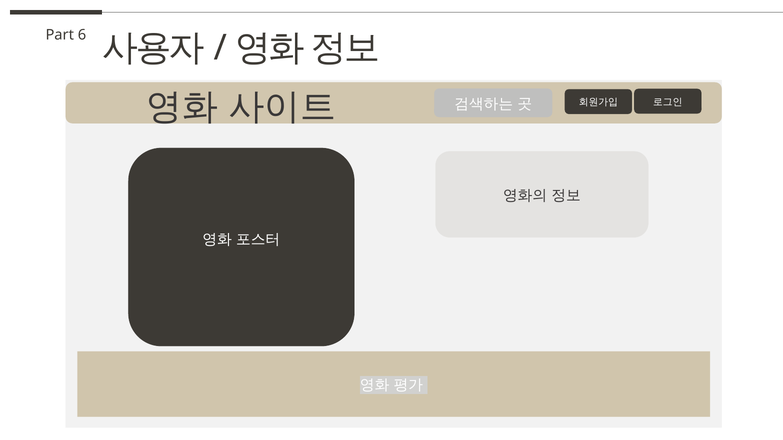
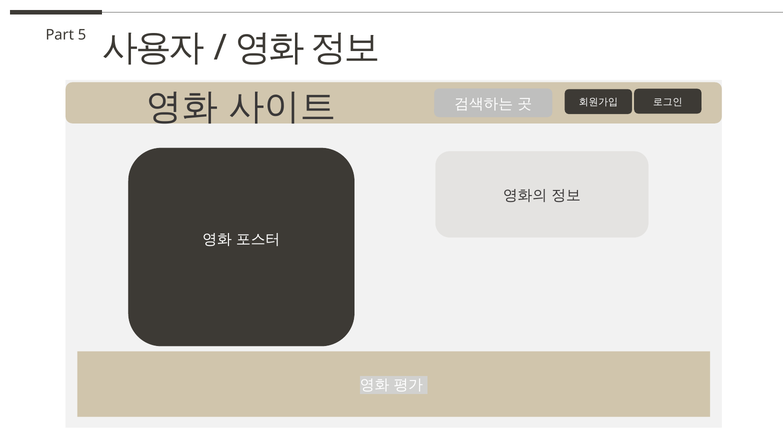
6: 6 -> 5
